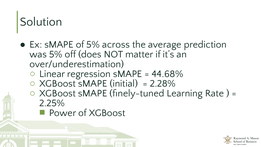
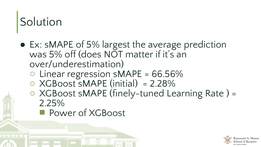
across: across -> largest
44.68%: 44.68% -> 66.56%
